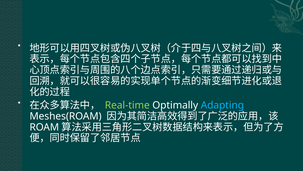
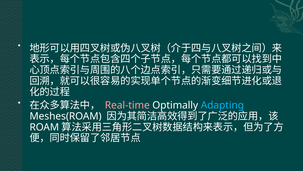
Real-time colour: light green -> pink
